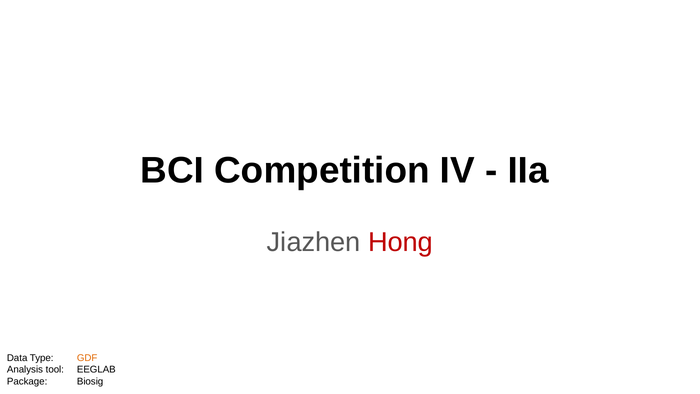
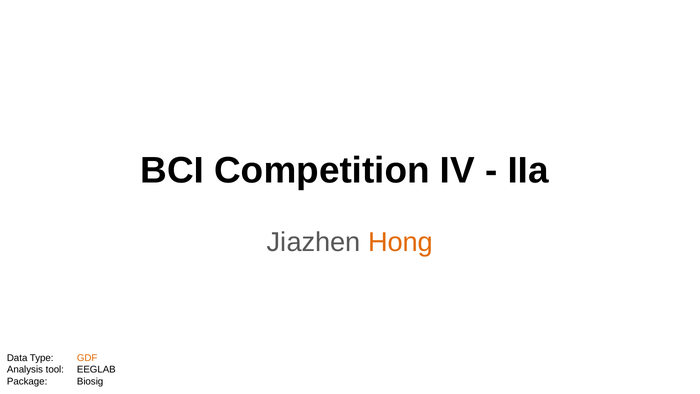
Hong colour: red -> orange
